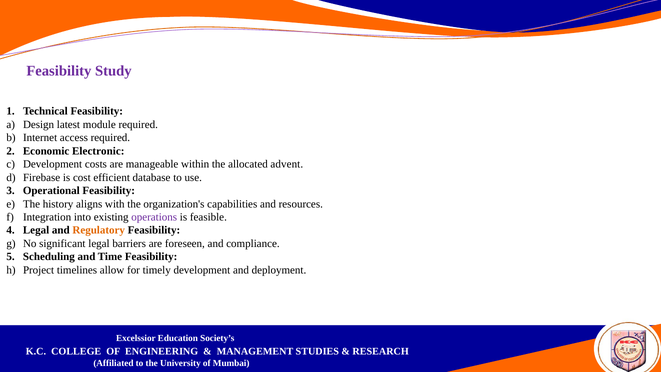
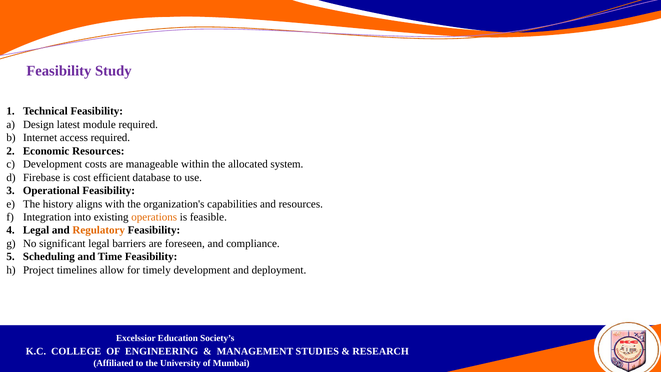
Economic Electronic: Electronic -> Resources
advent: advent -> system
operations colour: purple -> orange
